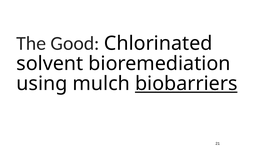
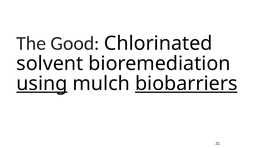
using underline: none -> present
